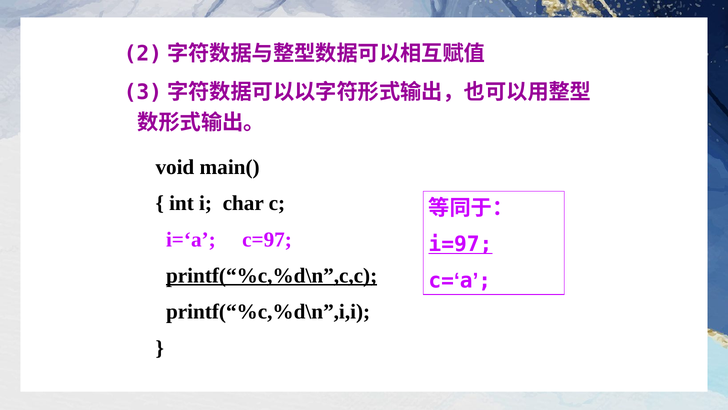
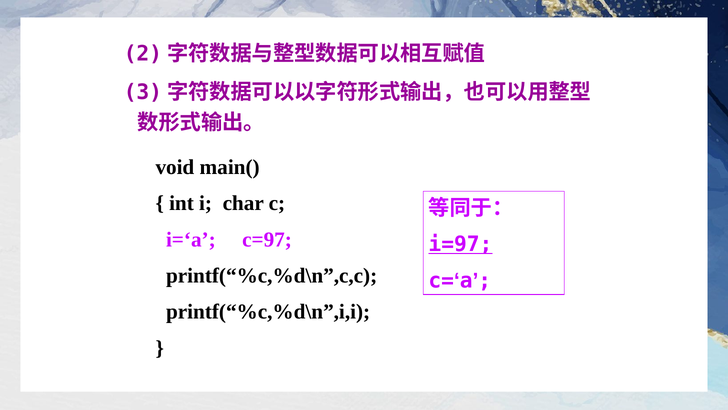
printf(“%c,%d\n”,c,c underline: present -> none
